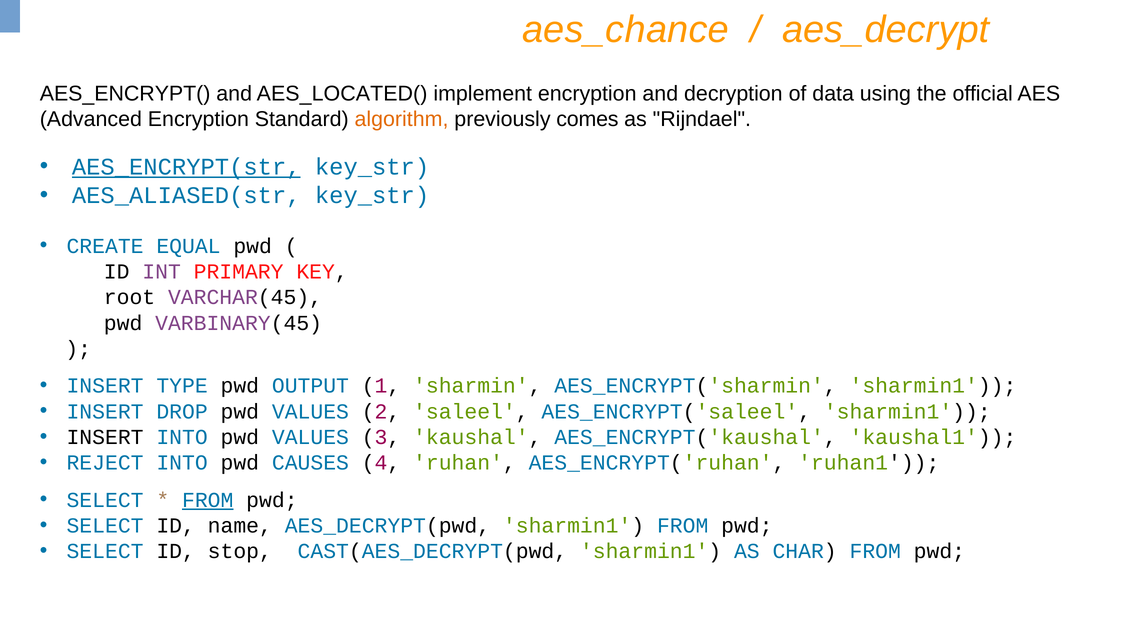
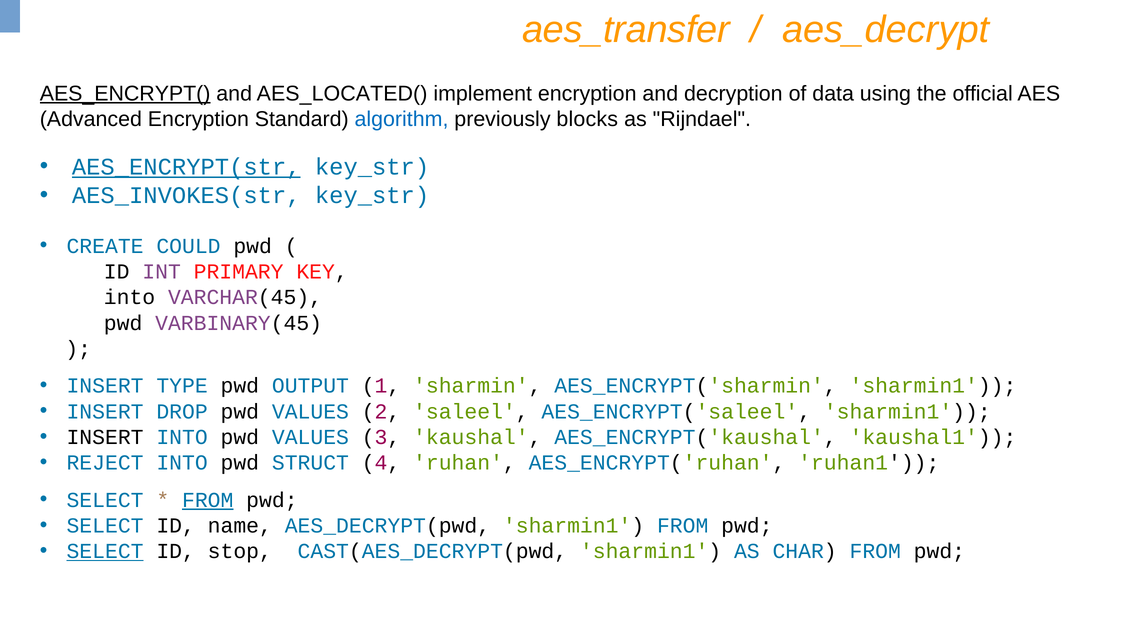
aes_chance: aes_chance -> aes_transfer
AES_ENCRYPT( underline: none -> present
algorithm colour: orange -> blue
comes: comes -> blocks
AES_ALIASED(str: AES_ALIASED(str -> AES_INVOKES(str
EQUAL: EQUAL -> COULD
root at (130, 297): root -> into
CAUSES: CAUSES -> STRUCT
SELECT at (105, 551) underline: none -> present
